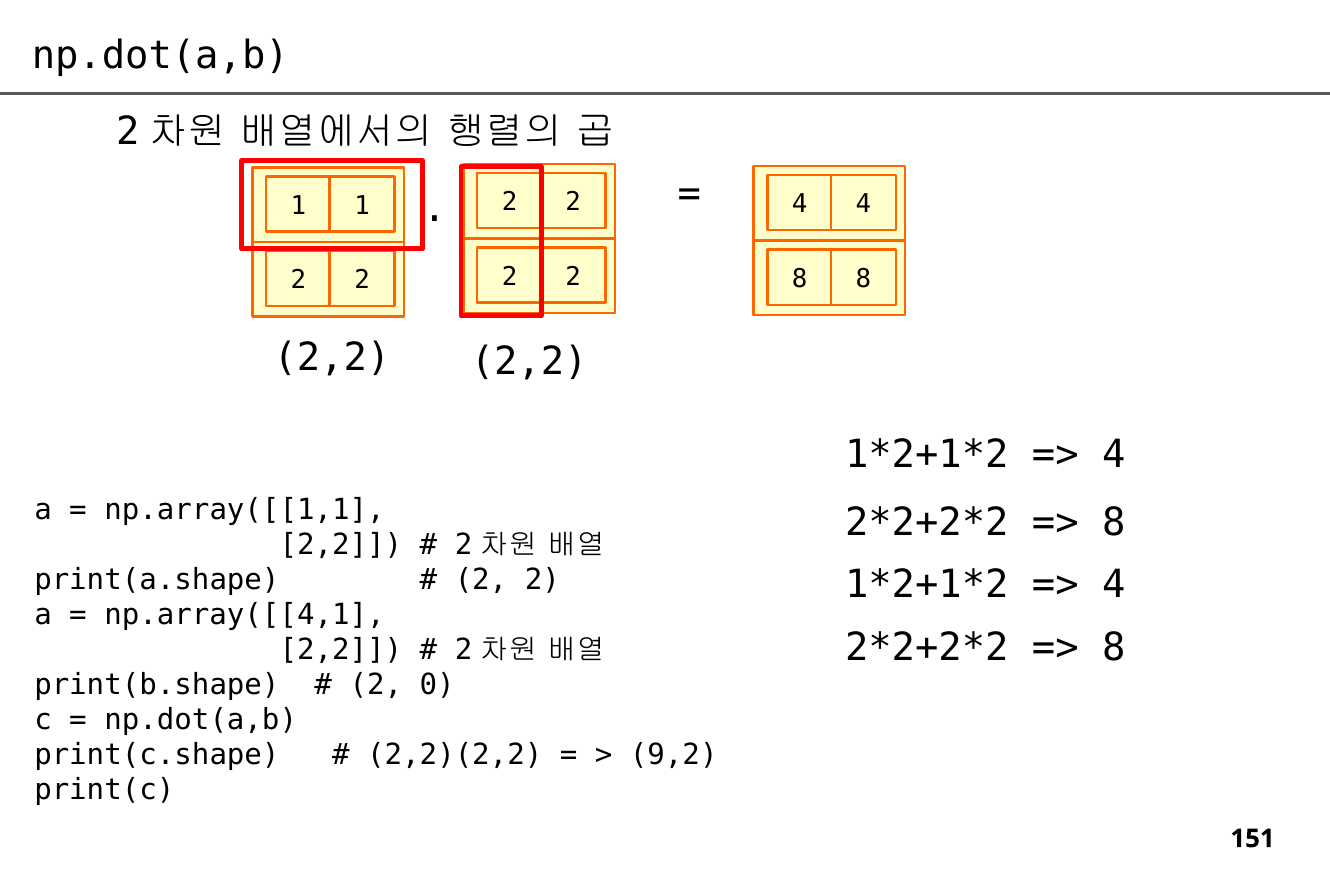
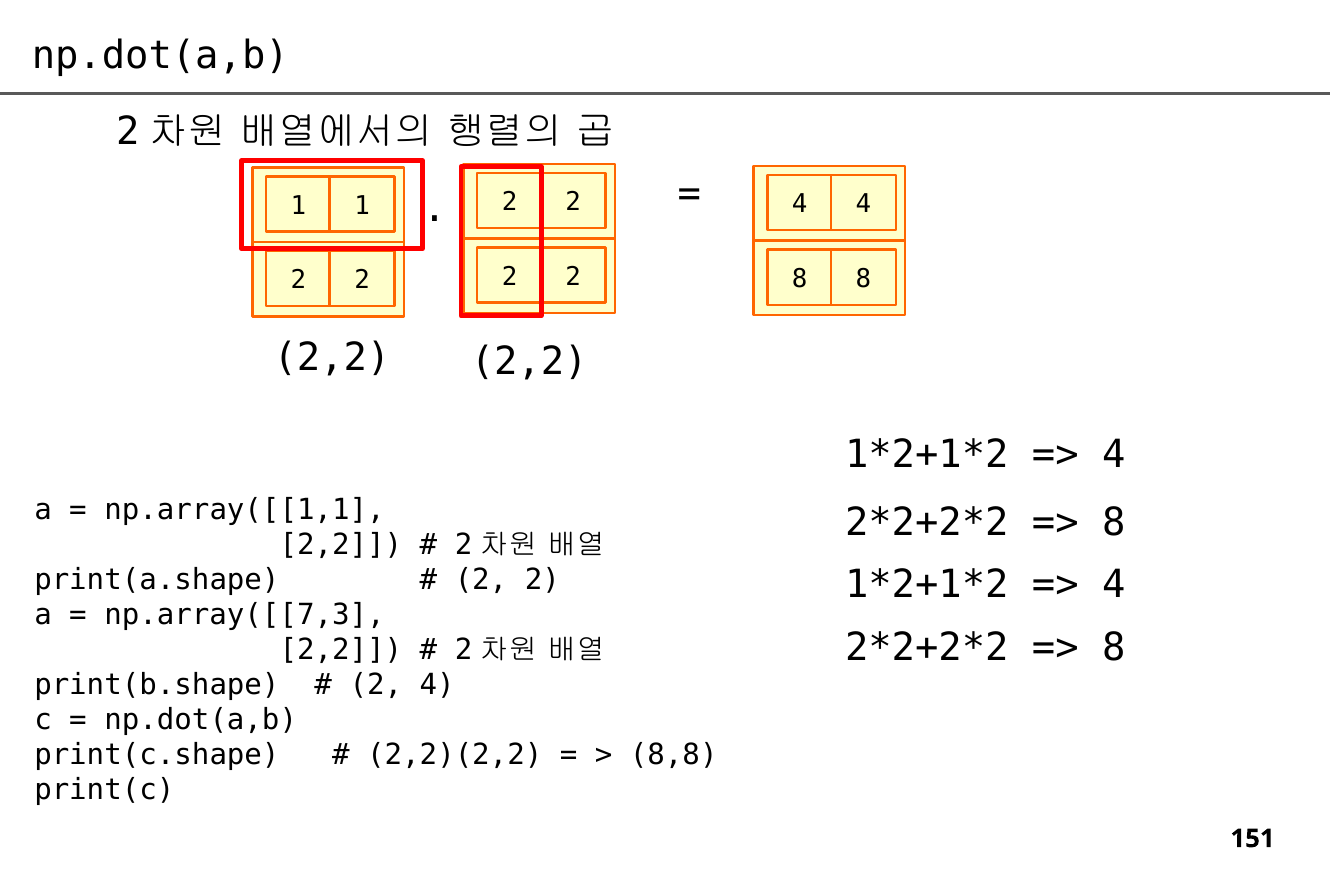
np.array([[4,1: np.array([[4,1 -> np.array([[7,3
2 0: 0 -> 4
9,2: 9,2 -> 8,8
